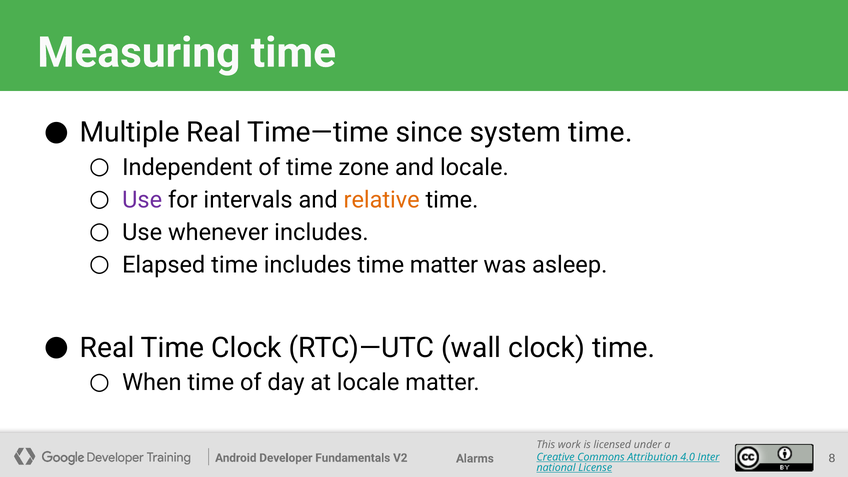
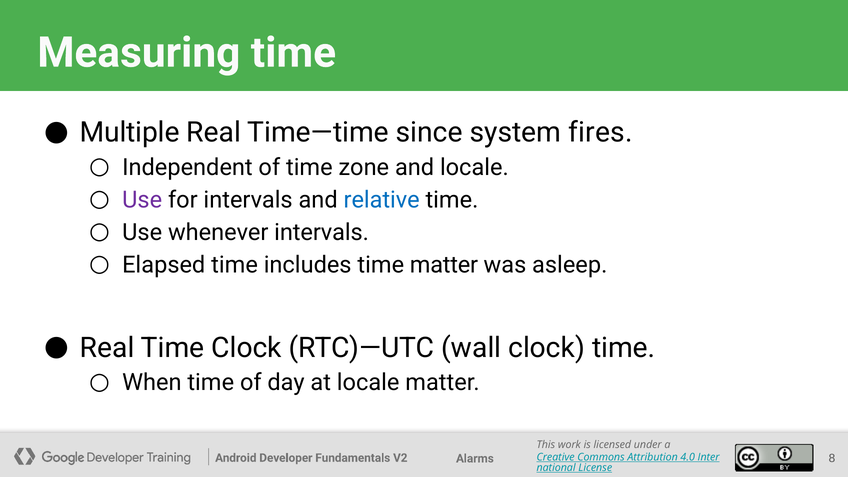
system time: time -> fires
relative colour: orange -> blue
whenever includes: includes -> intervals
